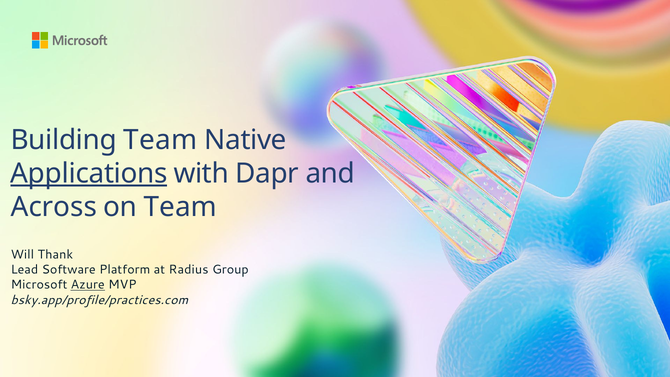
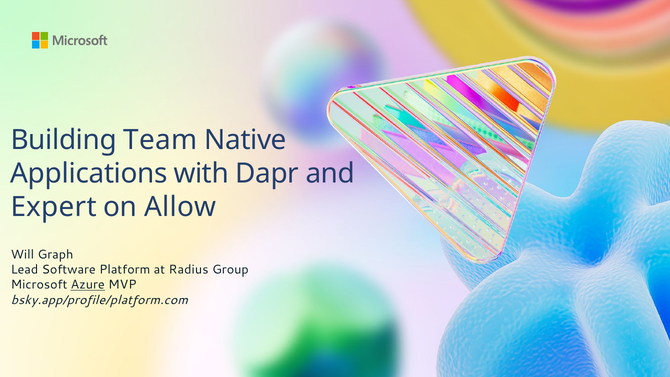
Applications underline: present -> none
Across: Across -> Expert
on Team: Team -> Allow
Thank: Thank -> Graph
bsky.app/profile/practices.com: bsky.app/profile/practices.com -> bsky.app/profile/platform.com
